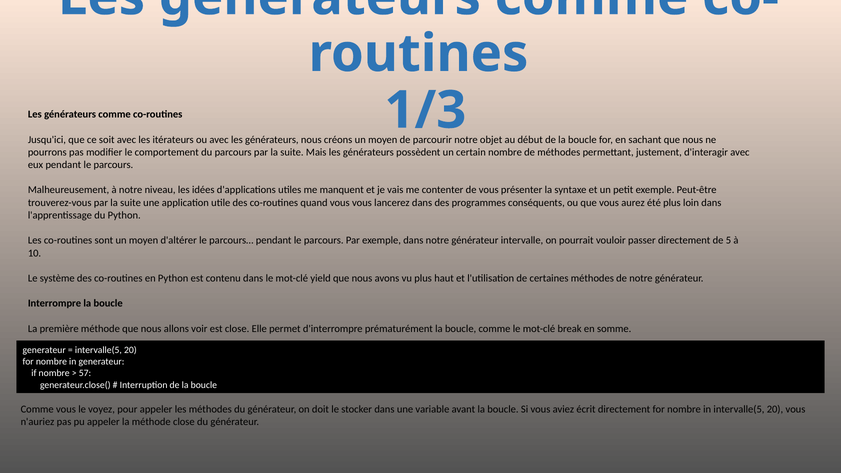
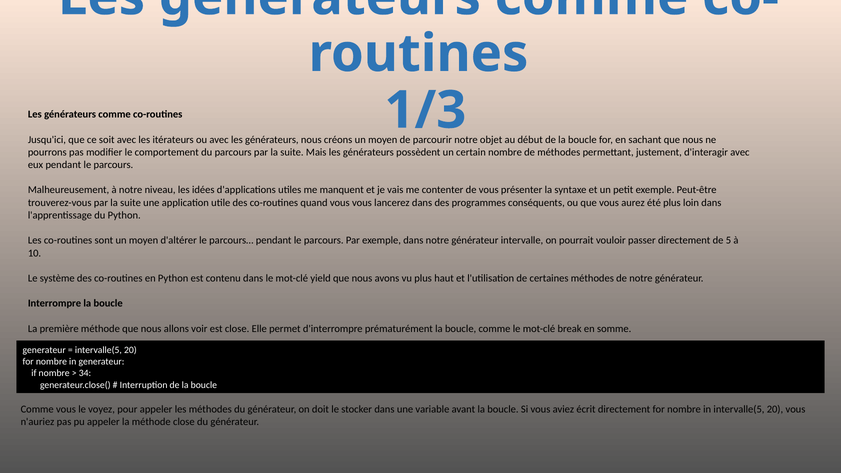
57: 57 -> 34
